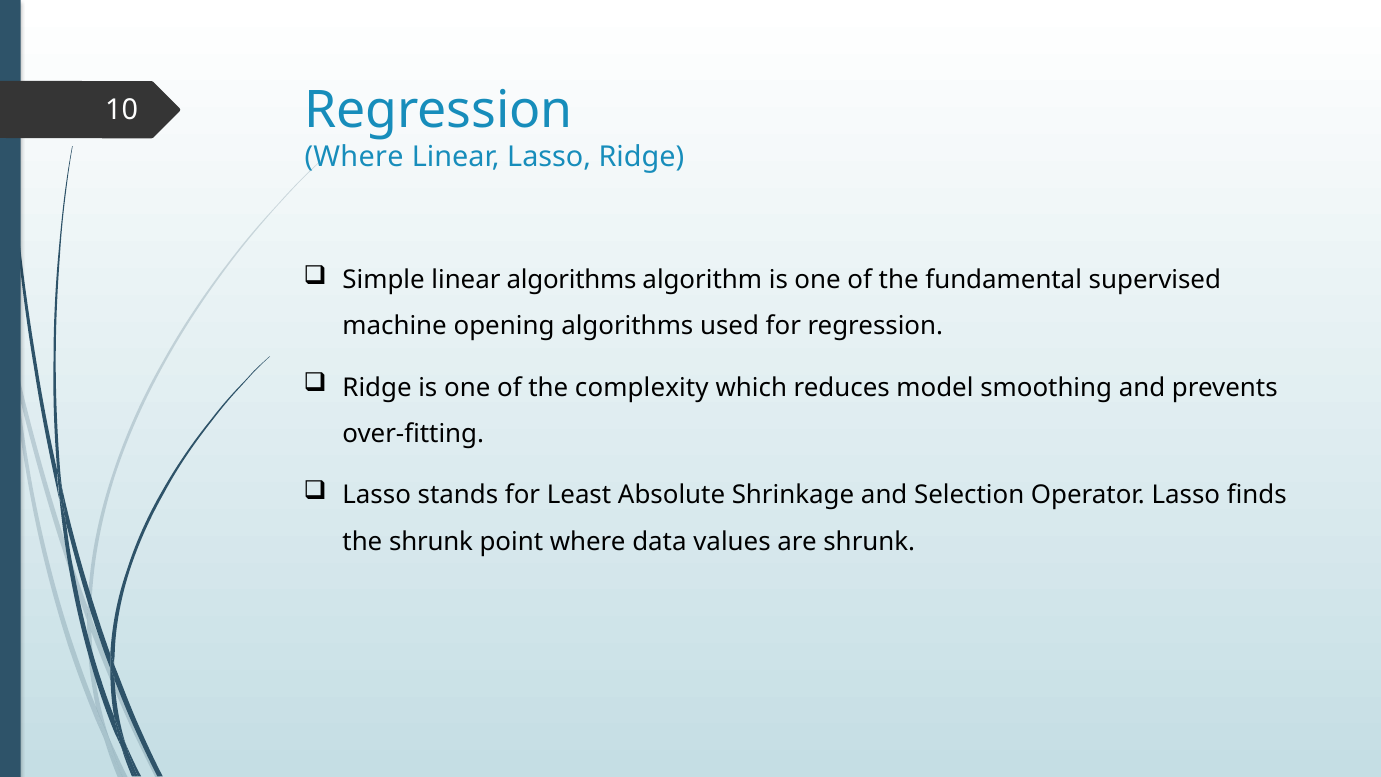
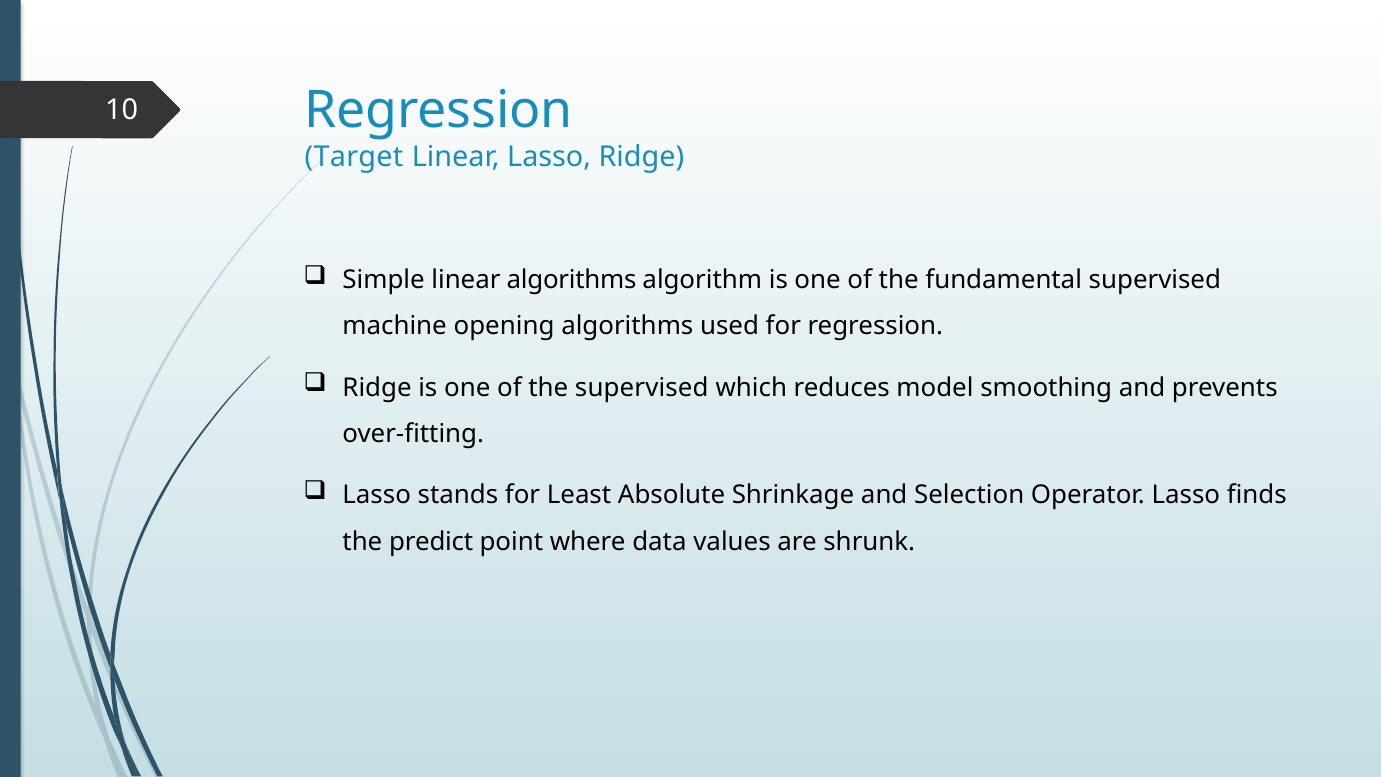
Where at (354, 157): Where -> Target
the complexity: complexity -> supervised
the shrunk: shrunk -> predict
